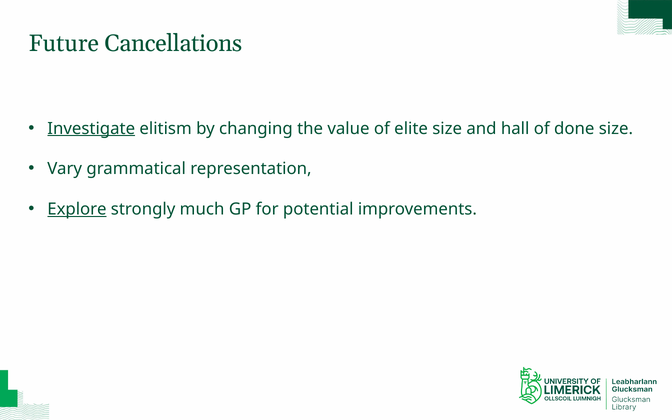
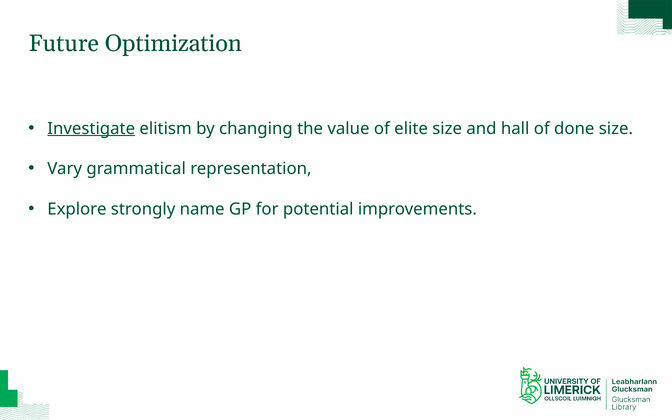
Cancellations: Cancellations -> Optimization
Explore underline: present -> none
much: much -> name
